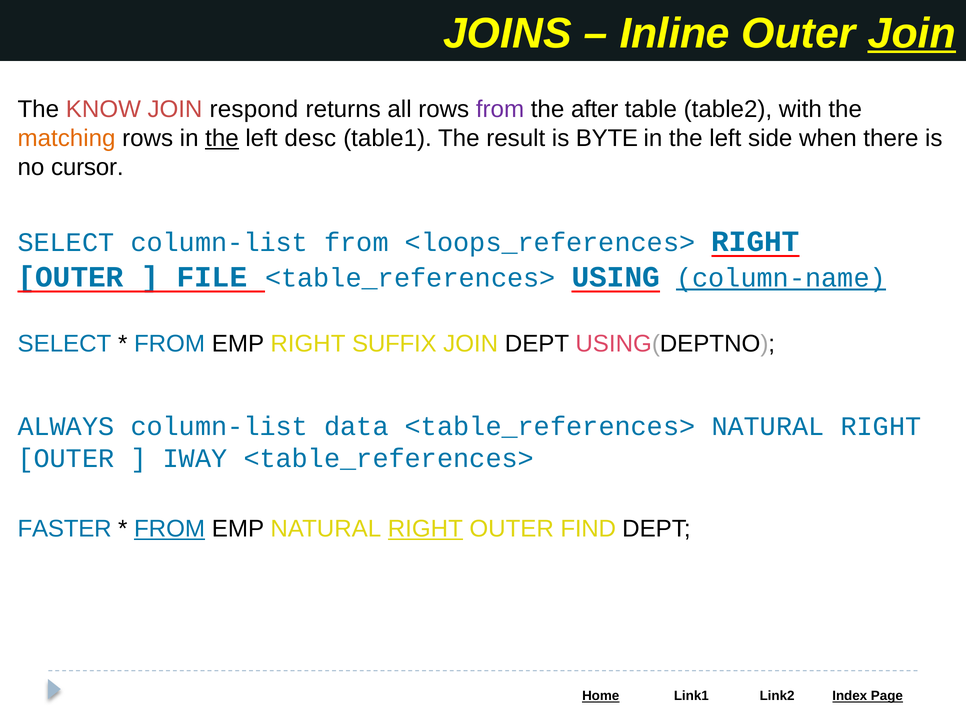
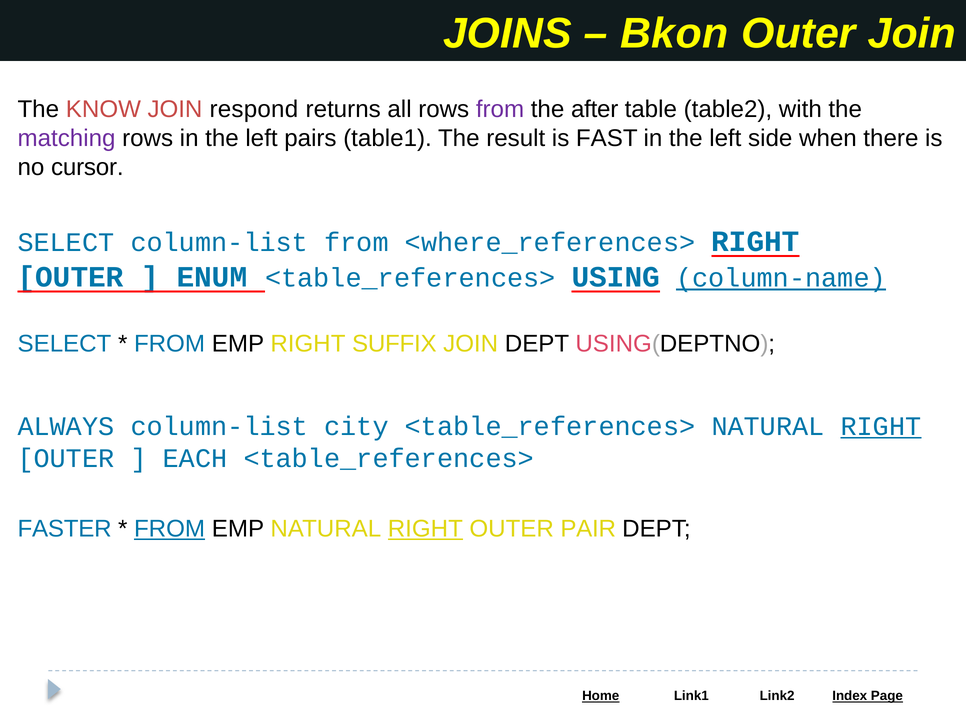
Inline: Inline -> Bkon
Join at (912, 34) underline: present -> none
matching colour: orange -> purple
the at (222, 138) underline: present -> none
desc: desc -> pairs
BYTE: BYTE -> FAST
<loops_references>: <loops_references> -> <where_references>
FILE: FILE -> ENUM
data: data -> city
RIGHT at (881, 426) underline: none -> present
IWAY: IWAY -> EACH
FIND: FIND -> PAIR
